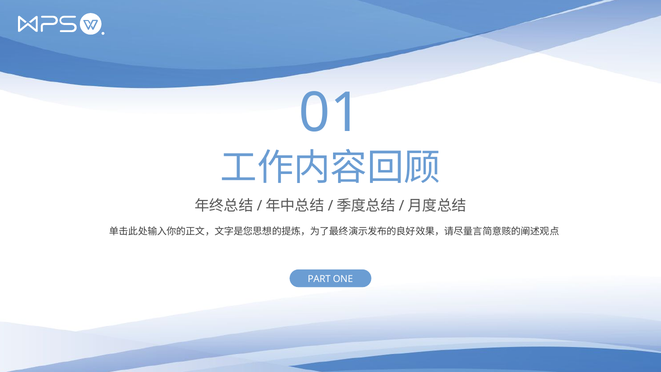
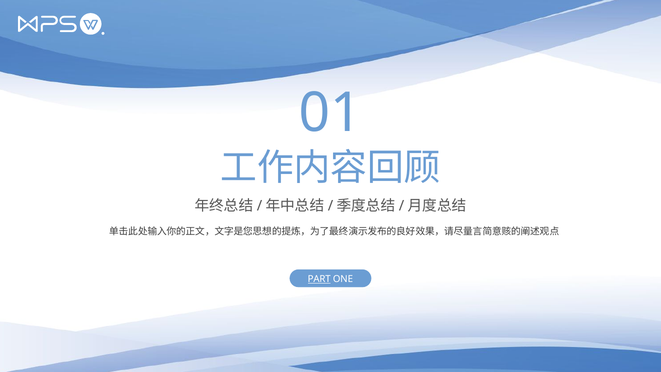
PART underline: none -> present
